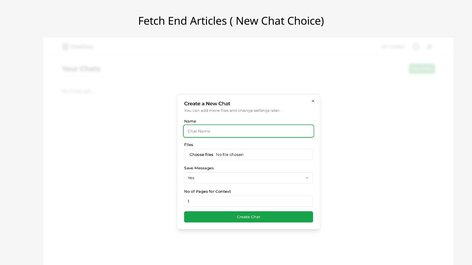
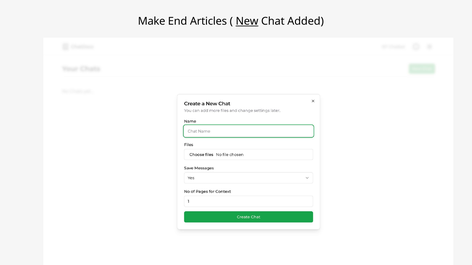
Fetch: Fetch -> Make
New underline: none -> present
Choice: Choice -> Added
